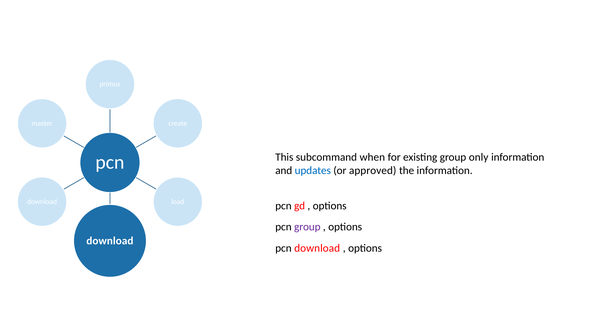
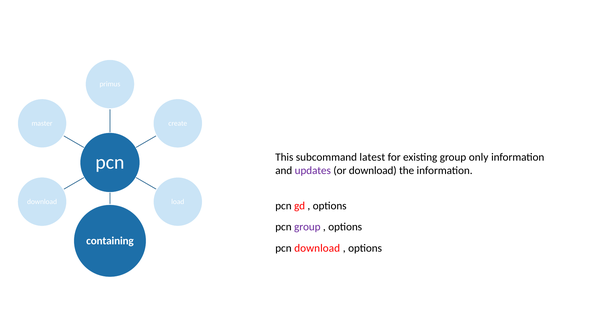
when: when -> latest
updates colour: blue -> purple
or approved: approved -> download
download at (110, 241): download -> containing
